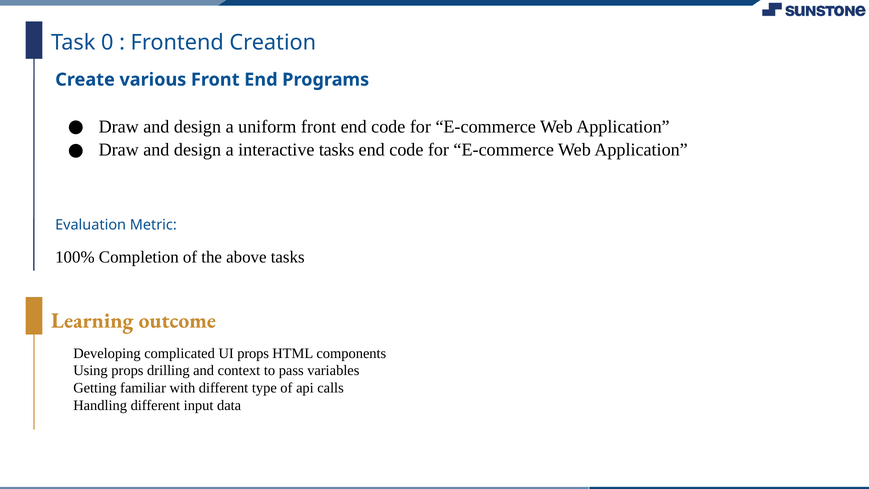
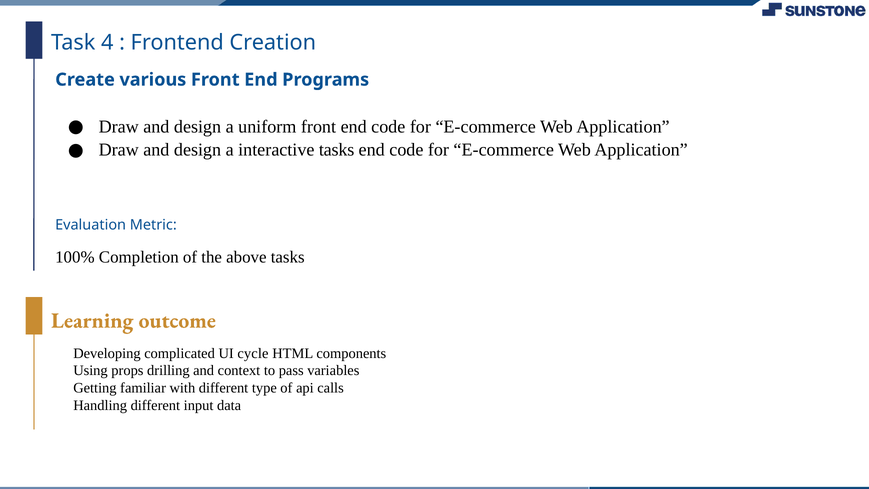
0: 0 -> 4
UI props: props -> cycle
